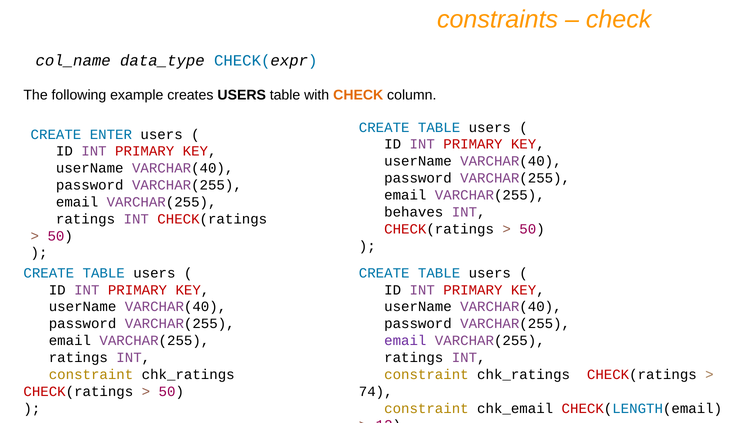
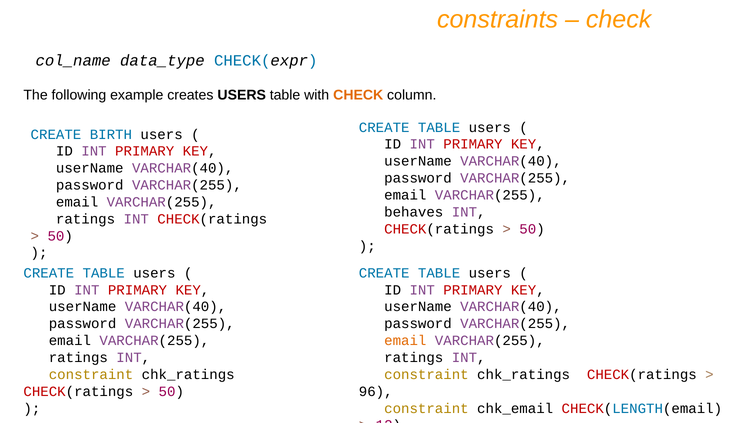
ENTER: ENTER -> BIRTH
email at (405, 340) colour: purple -> orange
74: 74 -> 96
